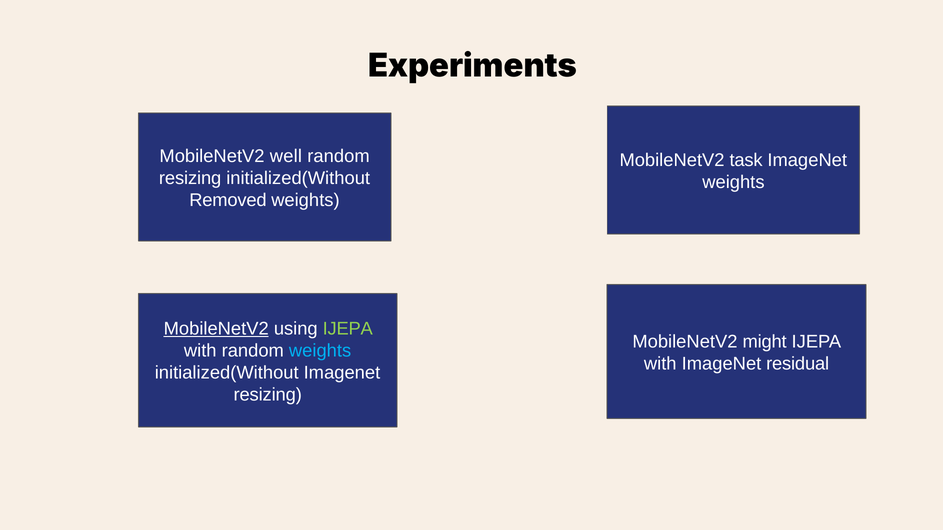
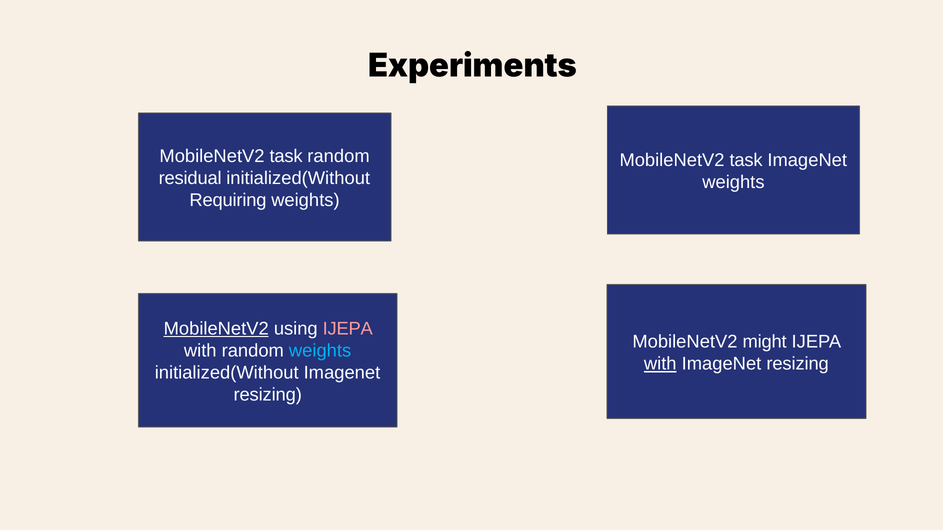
well at (286, 156): well -> task
resizing at (190, 178): resizing -> residual
Removed: Removed -> Requiring
IJEPA at (348, 329) colour: light green -> pink
with at (660, 364) underline: none -> present
residual at (798, 364): residual -> resizing
